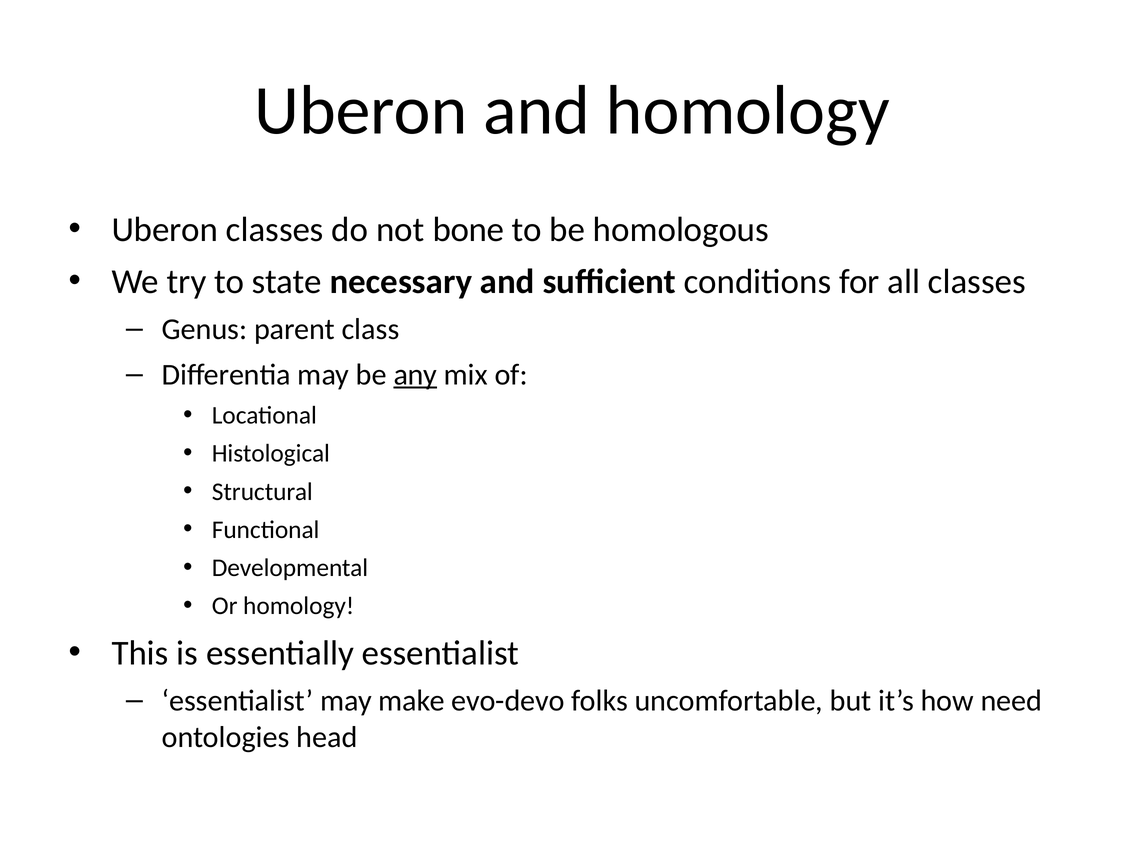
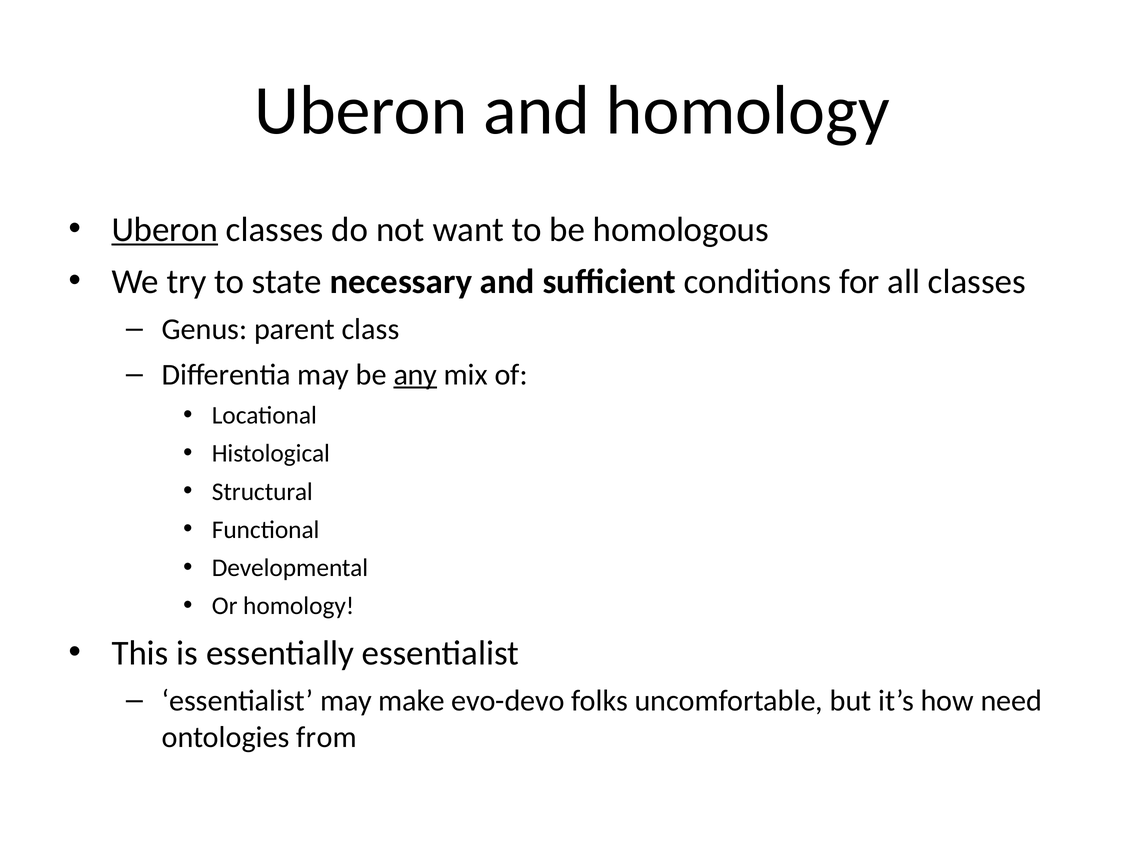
Uberon at (165, 230) underline: none -> present
bone: bone -> want
head: head -> from
